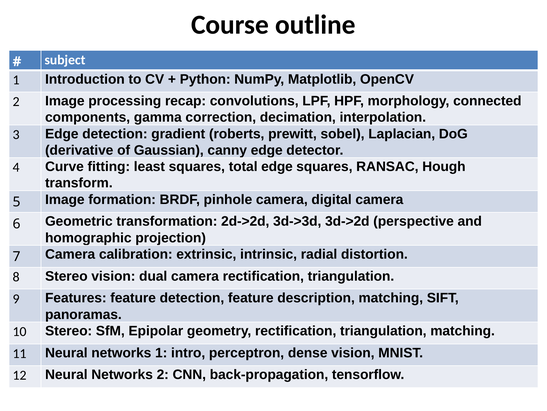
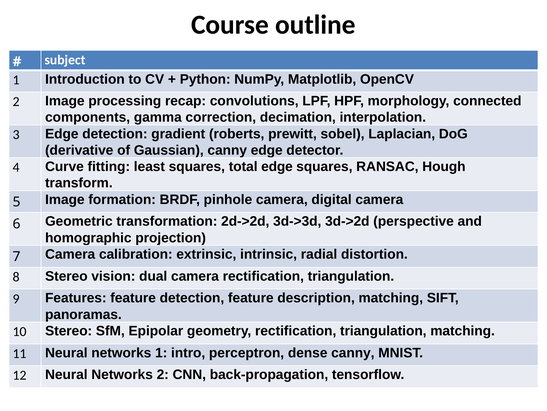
dense vision: vision -> canny
